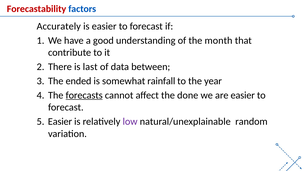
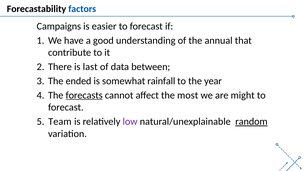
Forecastability colour: red -> black
Accurately: Accurately -> Campaigns
month: month -> annual
done: done -> most
are easier: easier -> might
Easier at (60, 122): Easier -> Team
random underline: none -> present
